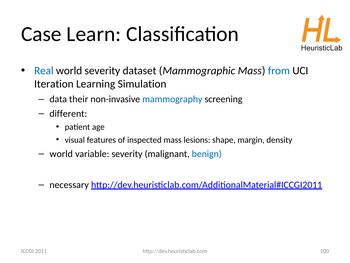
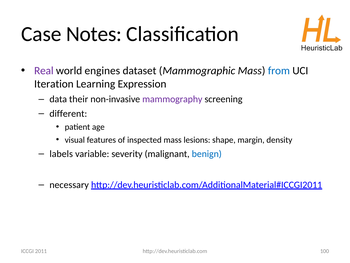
Learn: Learn -> Notes
Real colour: blue -> purple
world severity: severity -> engines
Simulation: Simulation -> Expression
mammography colour: blue -> purple
world at (61, 154): world -> labels
